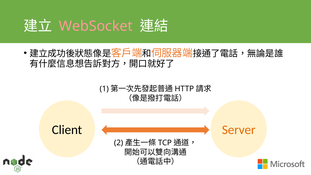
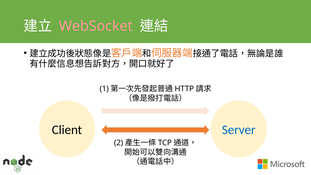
Server colour: orange -> blue
